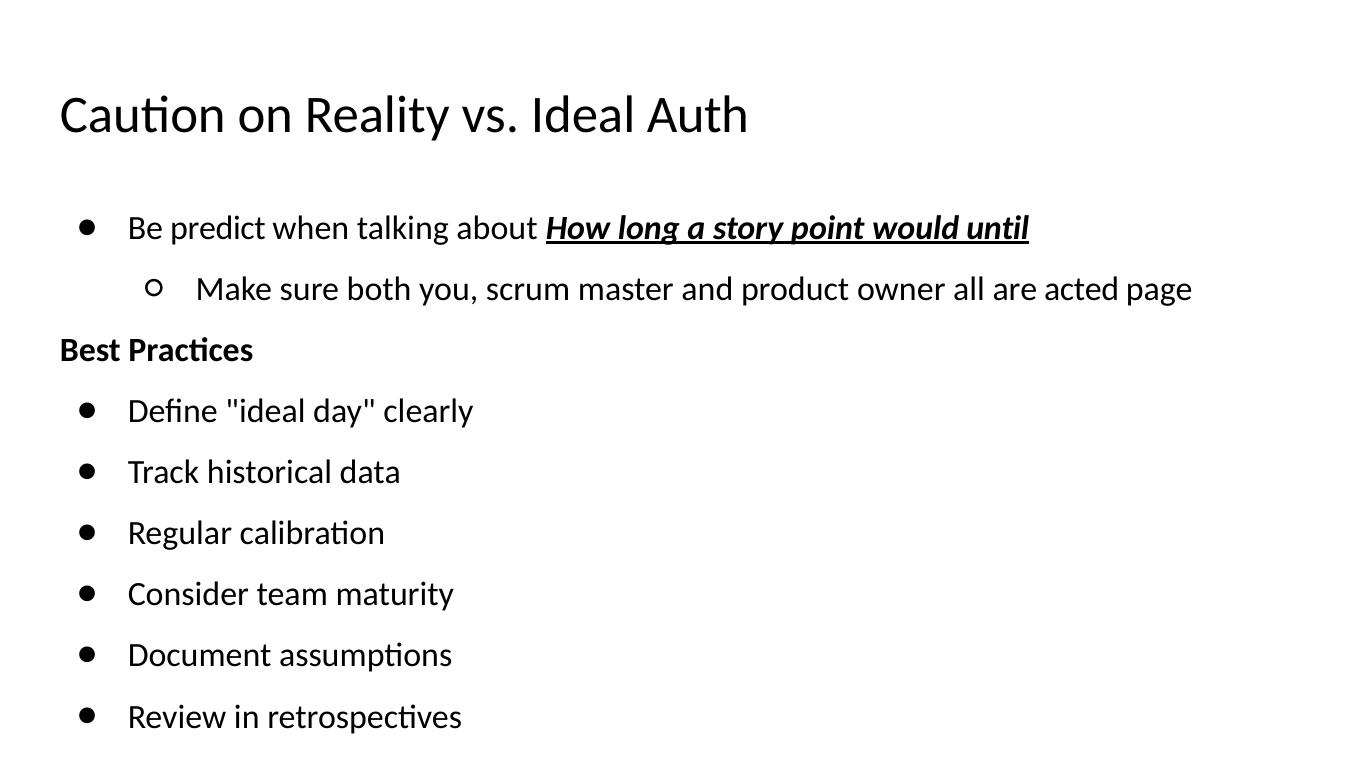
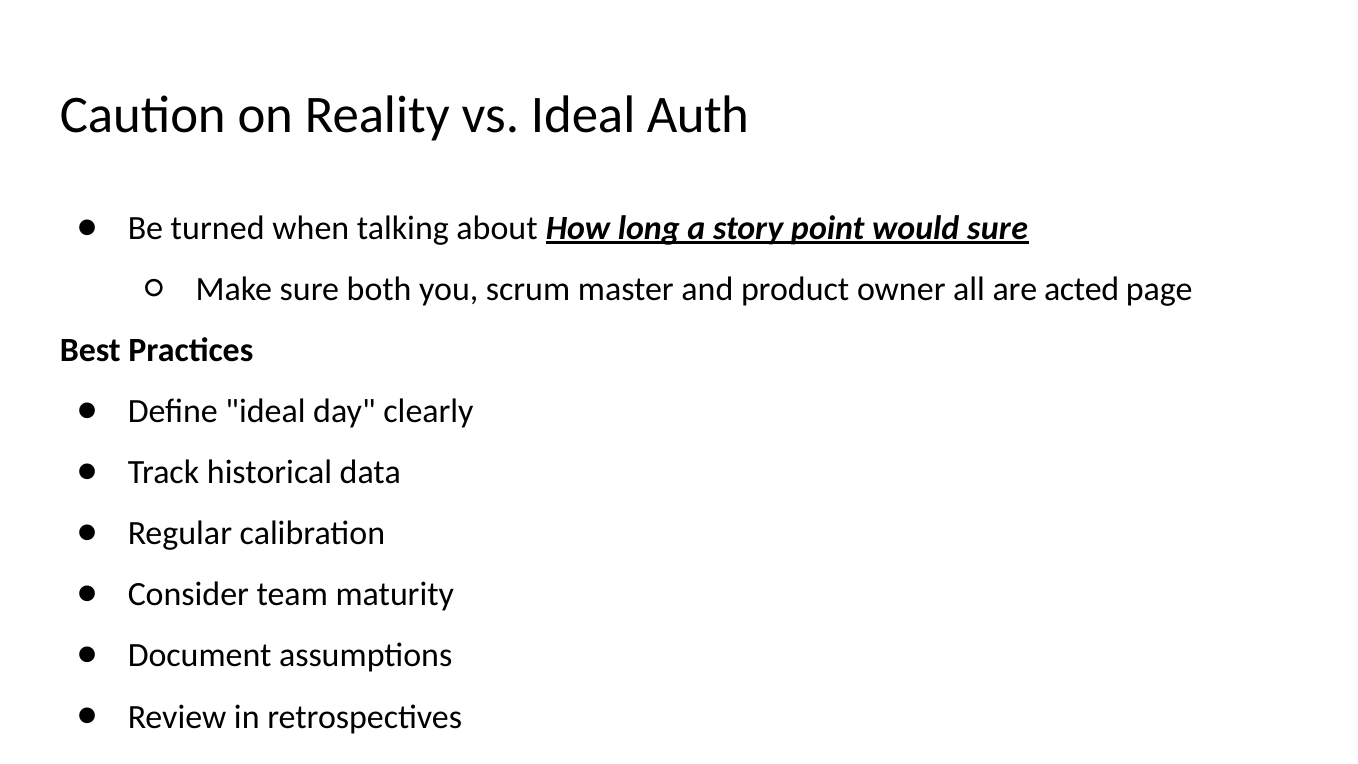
predict: predict -> turned
would until: until -> sure
